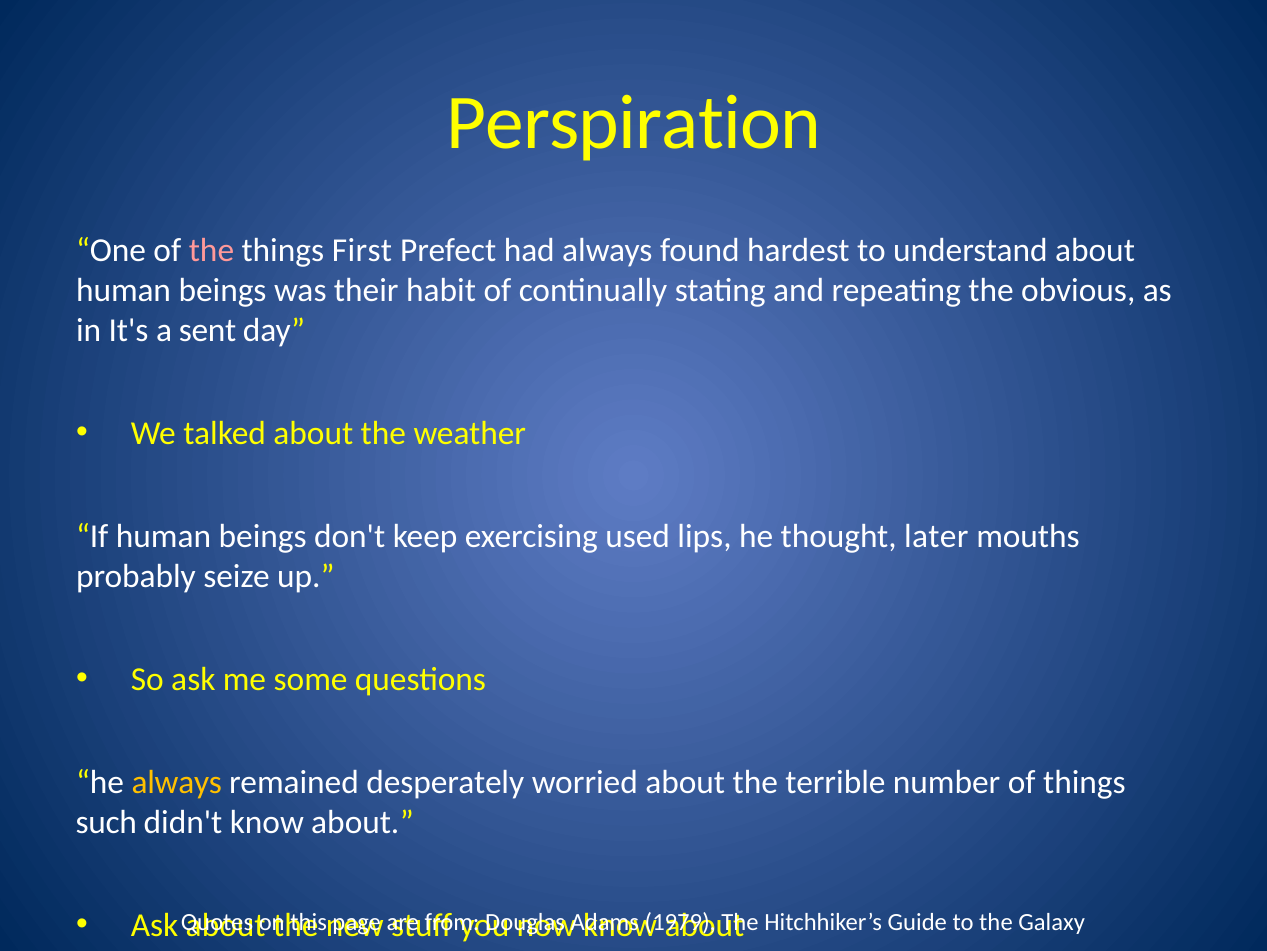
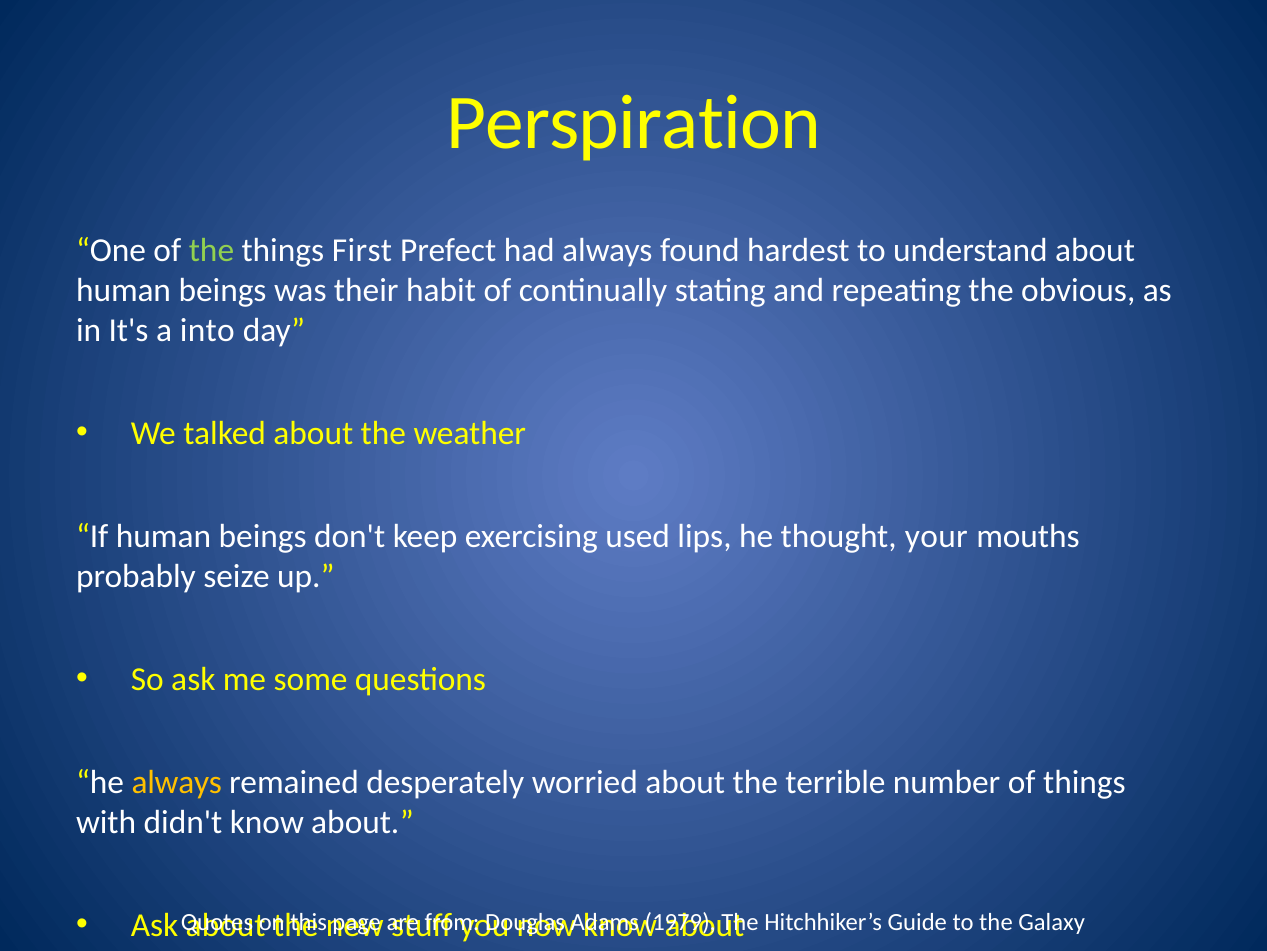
the at (211, 250) colour: pink -> light green
sent: sent -> into
later: later -> your
such: such -> with
